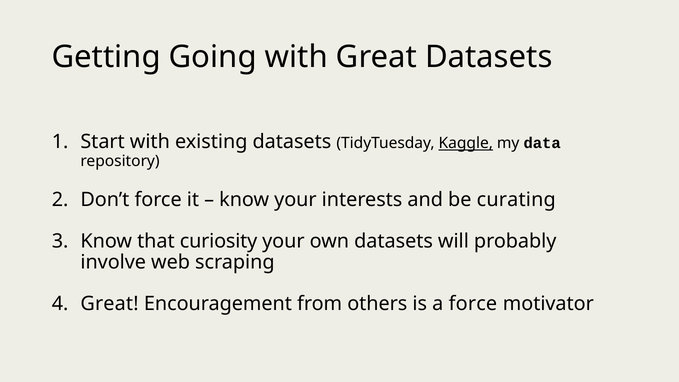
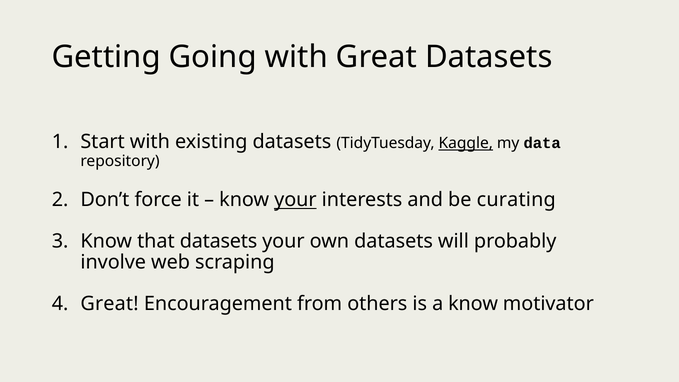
your at (295, 200) underline: none -> present
that curiosity: curiosity -> datasets
a force: force -> know
